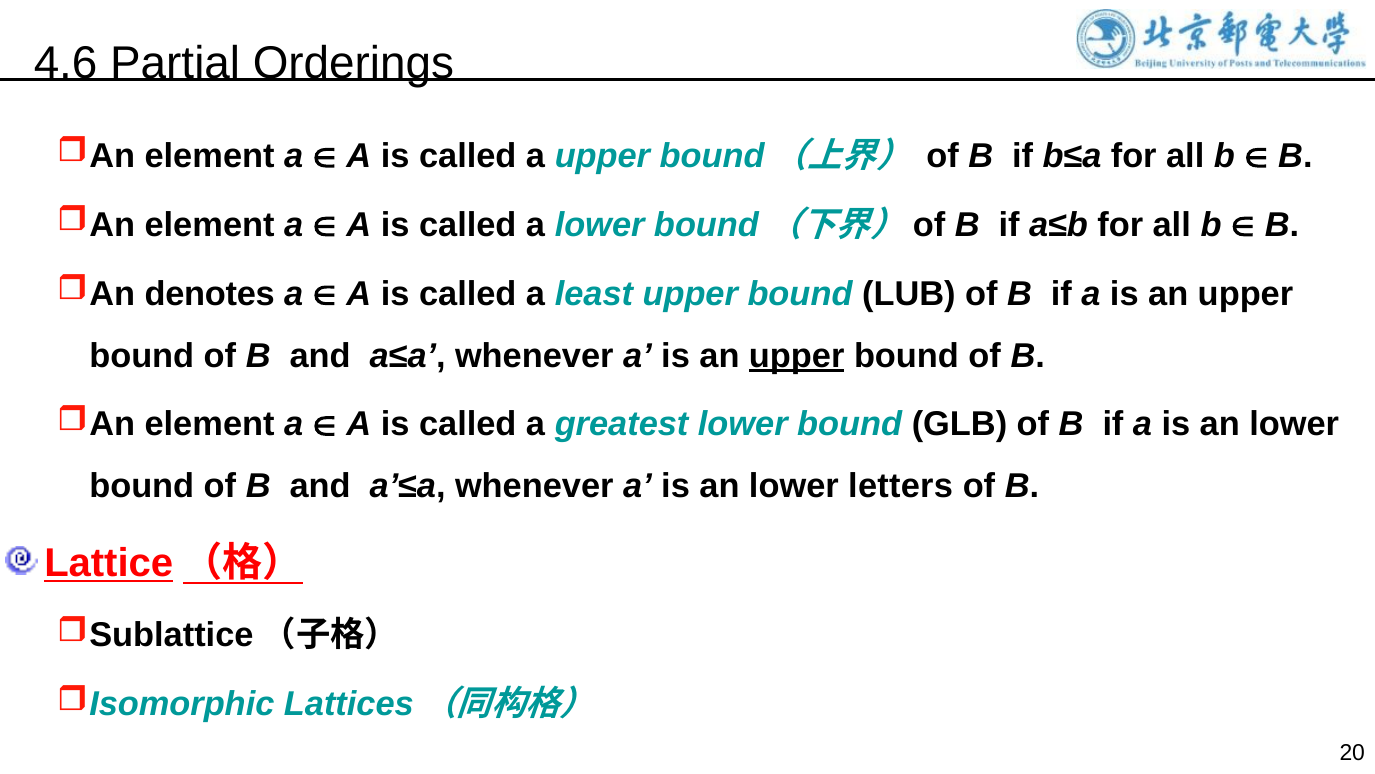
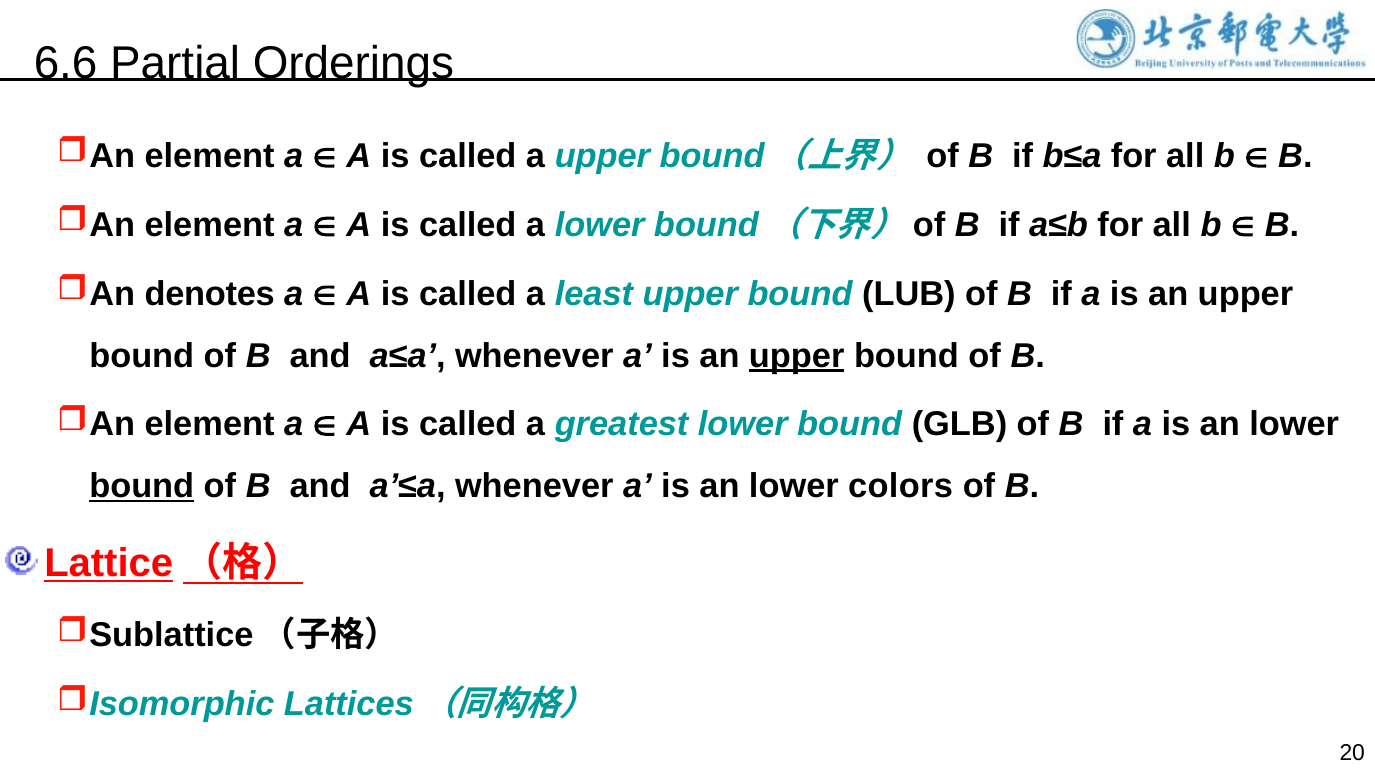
4.6: 4.6 -> 6.6
bound at (142, 486) underline: none -> present
letters: letters -> colors
